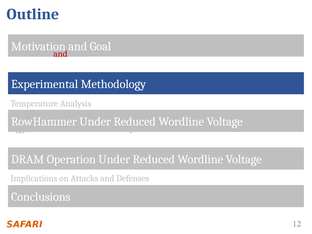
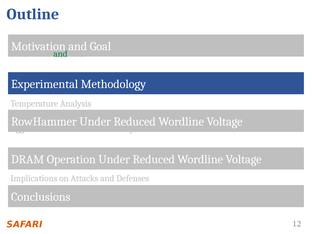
and at (60, 54) colour: red -> green
